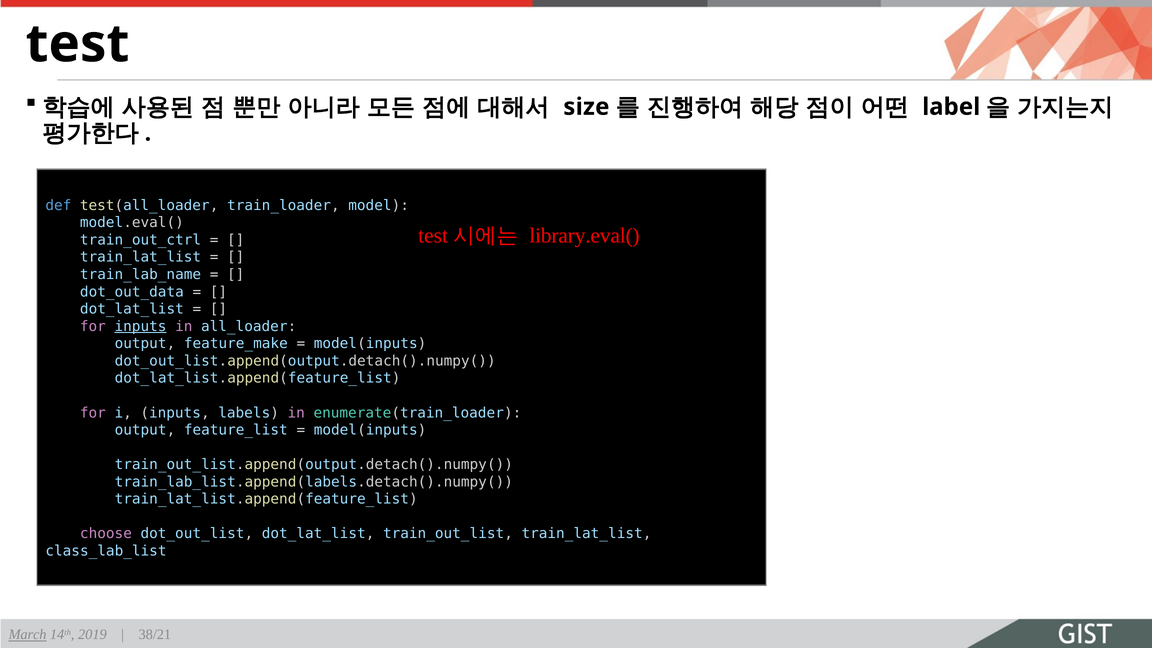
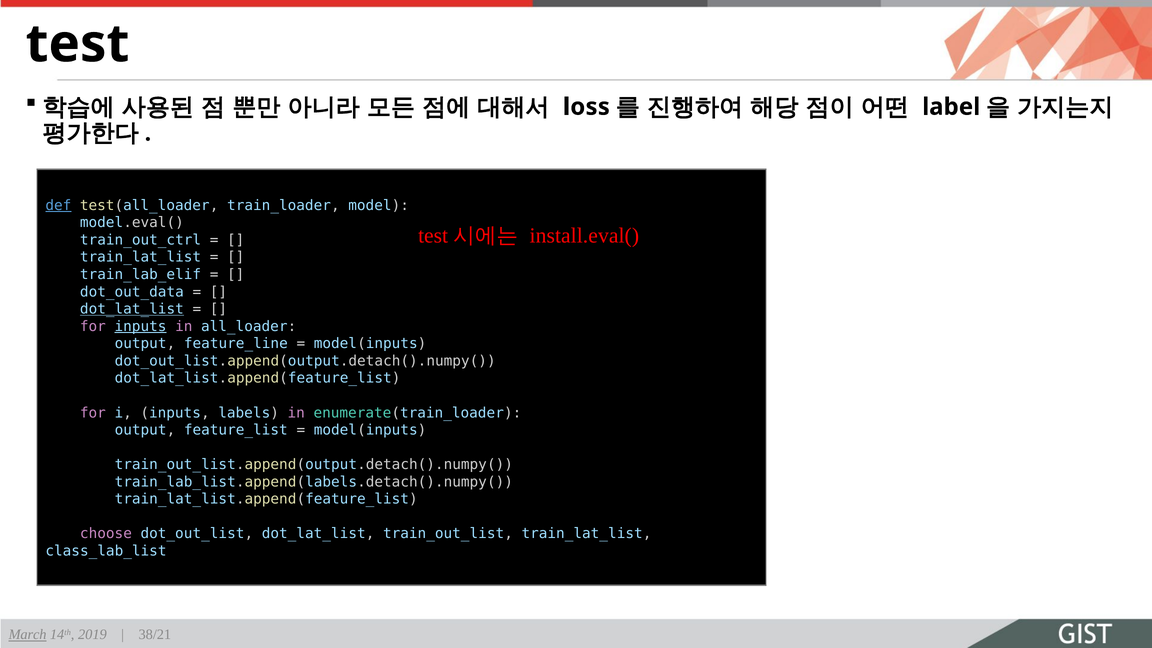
size: size -> loss
def underline: none -> present
library.eval(: library.eval( -> install.eval(
train_lab_name: train_lab_name -> train_lab_elif
dot_lat_list at (132, 309) underline: none -> present
feature_make: feature_make -> feature_line
